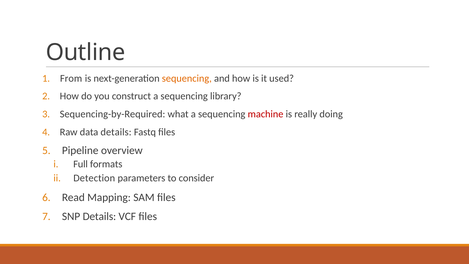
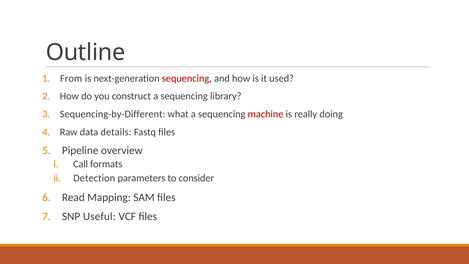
sequencing at (187, 78) colour: orange -> red
Sequencing-by-Required: Sequencing-by-Required -> Sequencing-by-Different
Full: Full -> Call
SNP Details: Details -> Useful
